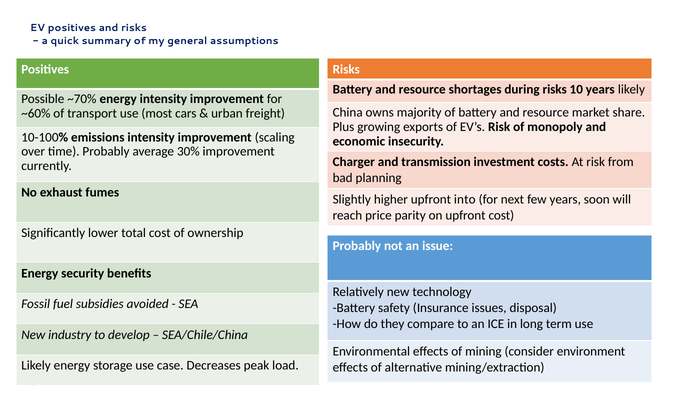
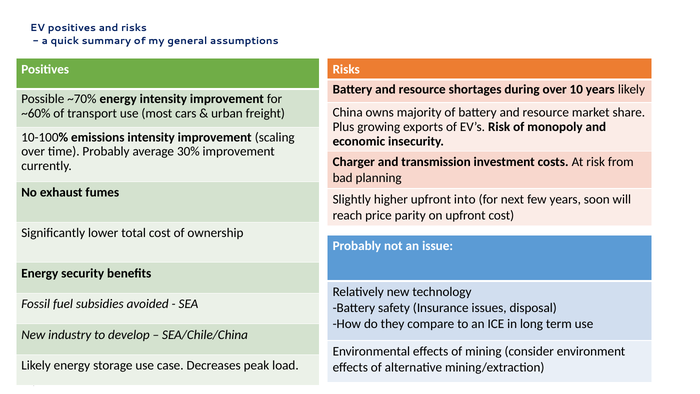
during risks: risks -> over
